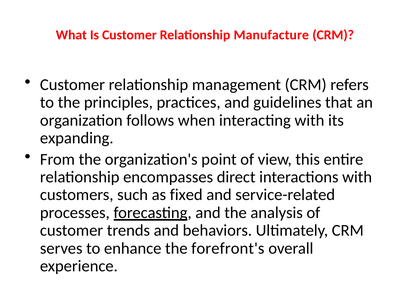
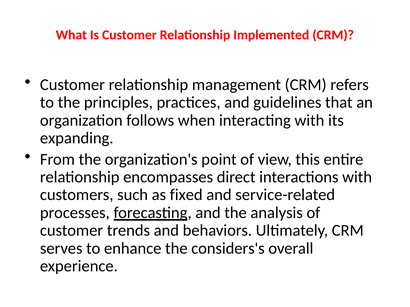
Manufacture: Manufacture -> Implemented
forefront's: forefront's -> considers's
